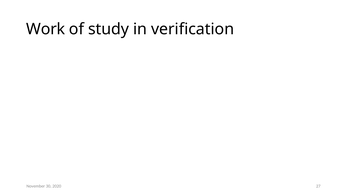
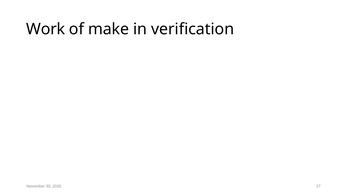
study: study -> make
